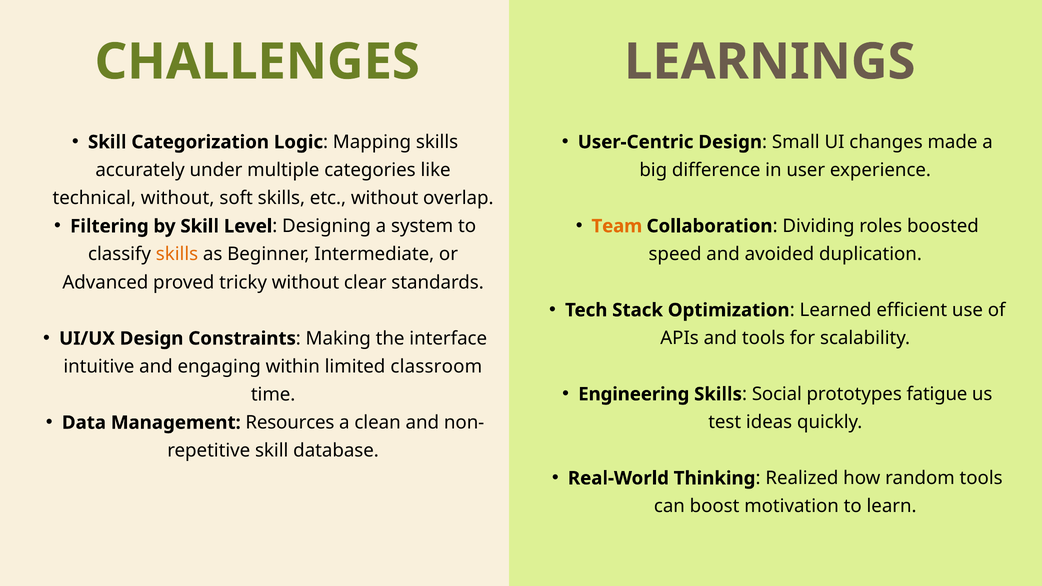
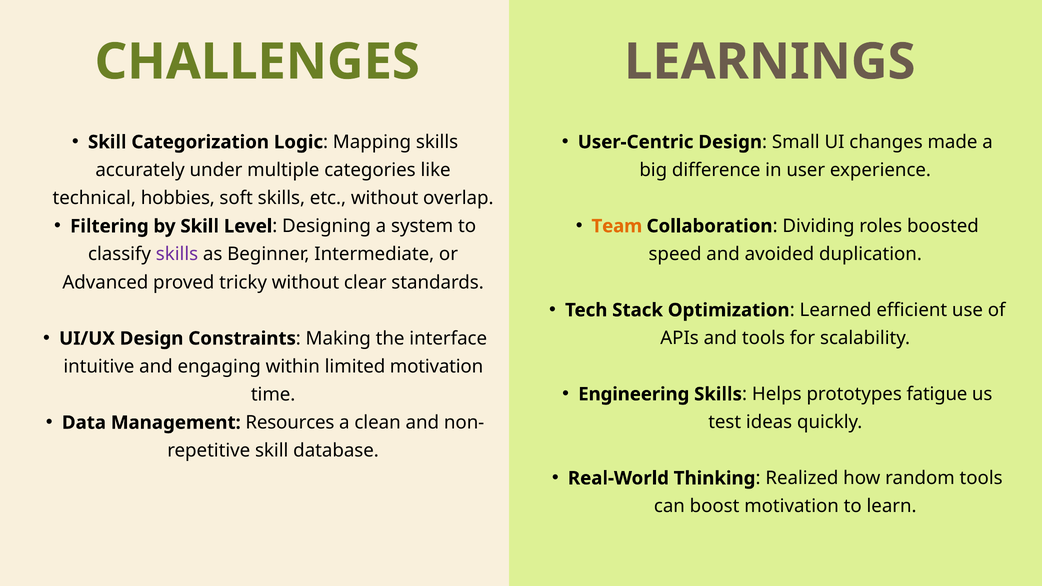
technical without: without -> hobbies
skills at (177, 254) colour: orange -> purple
limited classroom: classroom -> motivation
Social: Social -> Helps
